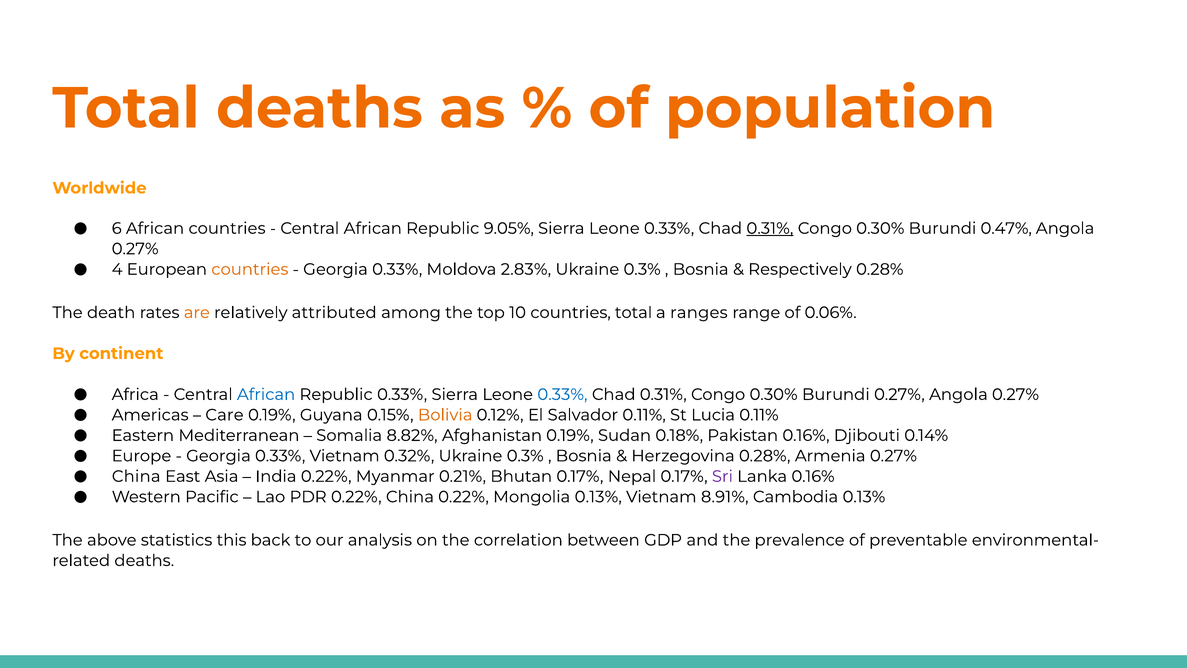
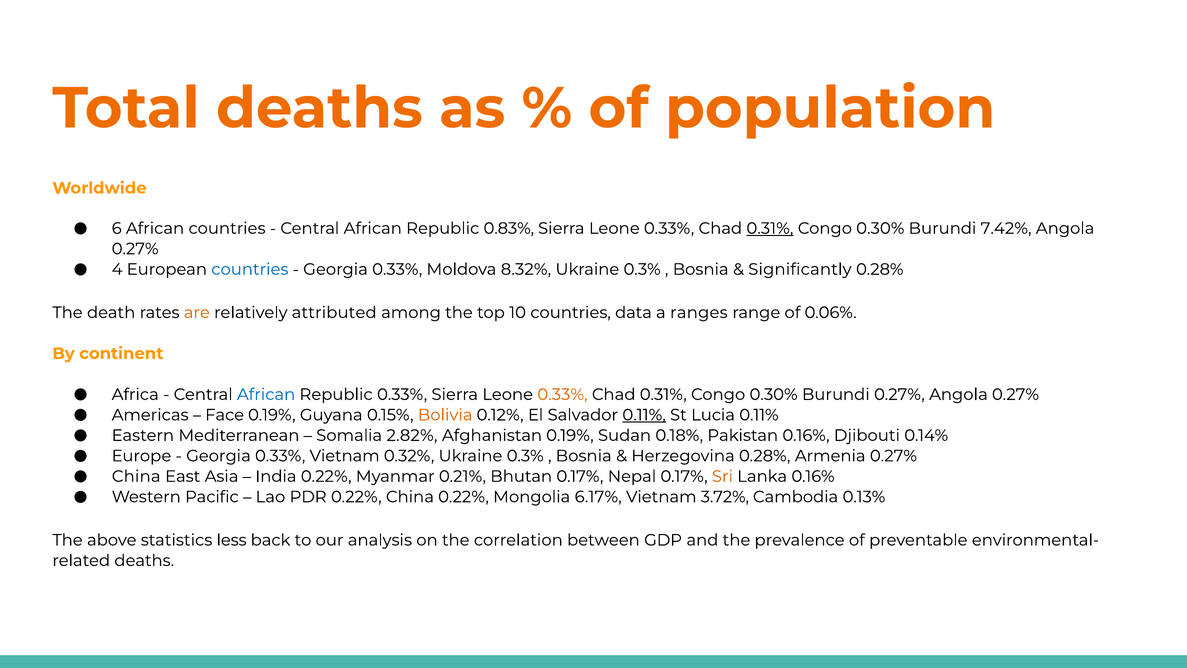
9.05%: 9.05% -> 0.83%
0.47%: 0.47% -> 7.42%
countries at (250, 269) colour: orange -> blue
2.83%: 2.83% -> 8.32%
Respectively: Respectively -> Significantly
countries total: total -> data
0.33% at (562, 394) colour: blue -> orange
Care: Care -> Face
0.11% at (644, 415) underline: none -> present
8.82%: 8.82% -> 2.82%
Sri colour: purple -> orange
Mongolia 0.13%: 0.13% -> 6.17%
8.91%: 8.91% -> 3.72%
this: this -> less
